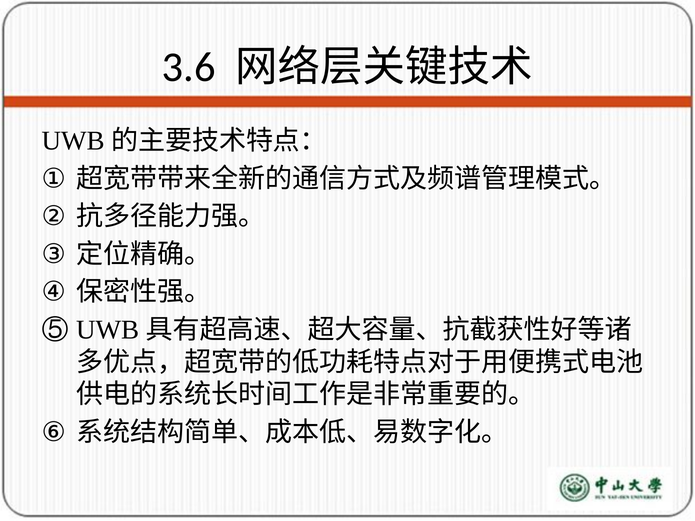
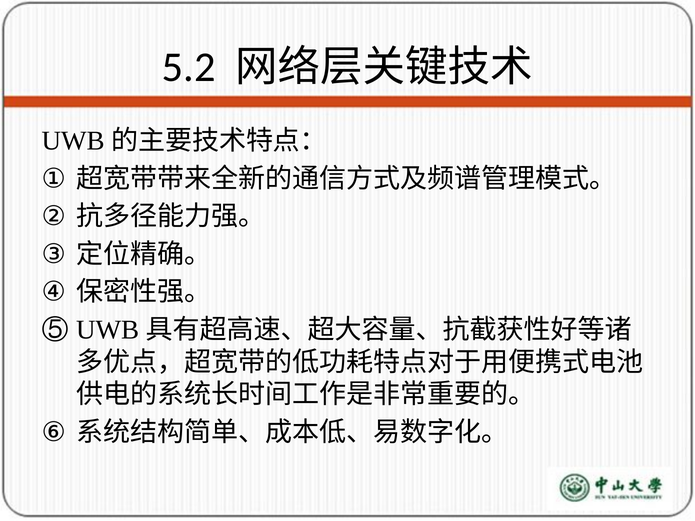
3.6: 3.6 -> 5.2
